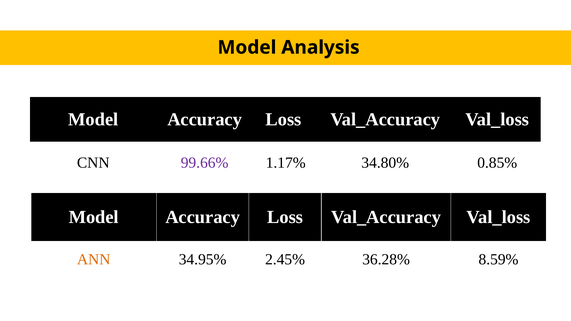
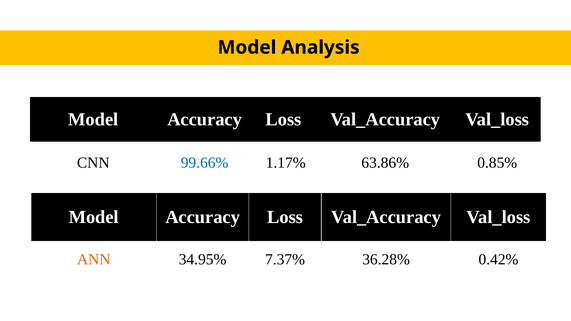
99.66% colour: purple -> blue
34.80%: 34.80% -> 63.86%
2.45%: 2.45% -> 7.37%
8.59%: 8.59% -> 0.42%
